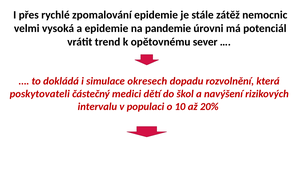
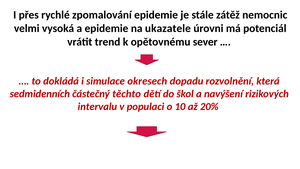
pandemie: pandemie -> ukazatele
poskytovateli: poskytovateli -> sedmidenních
medici: medici -> těchto
